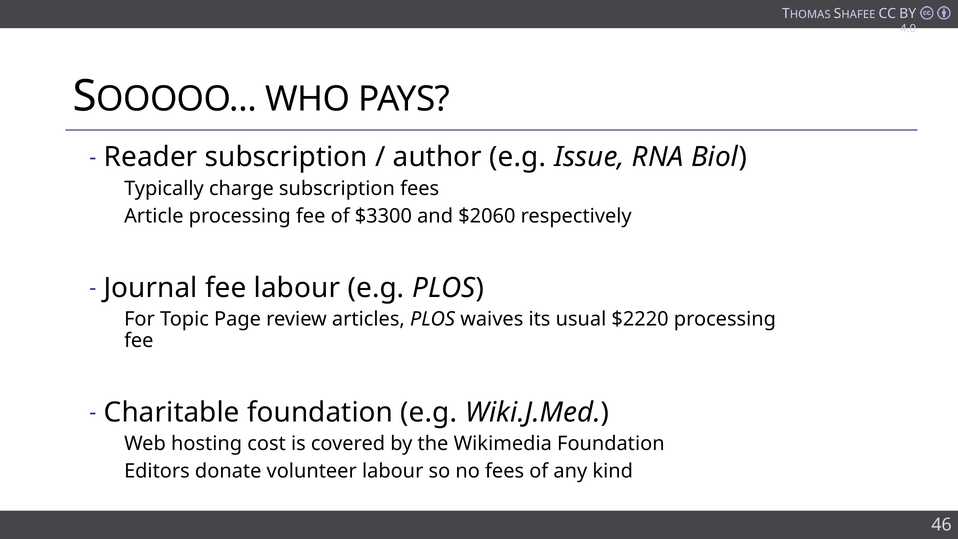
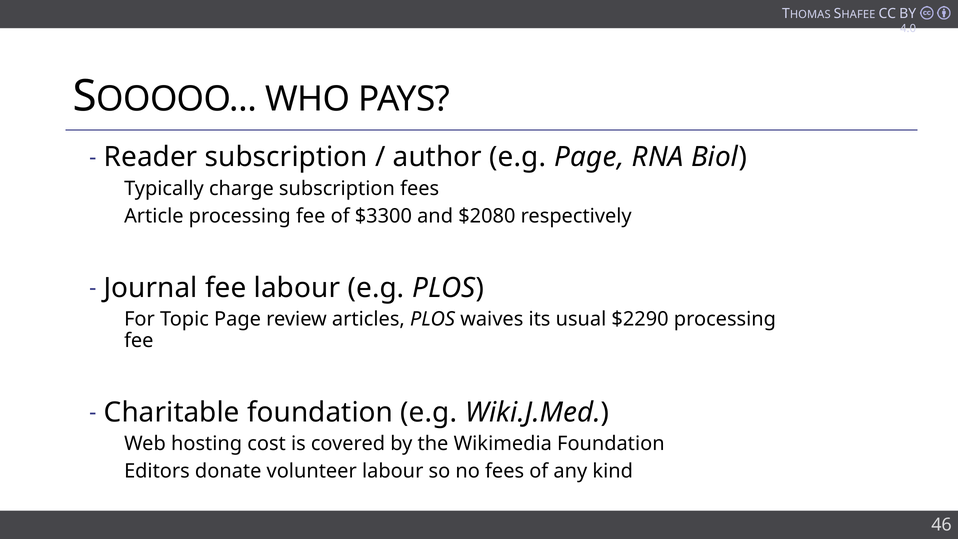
e.g Issue: Issue -> Page
$2060: $2060 -> $2080
$2220: $2220 -> $2290
